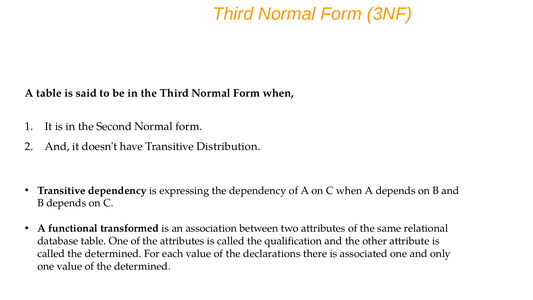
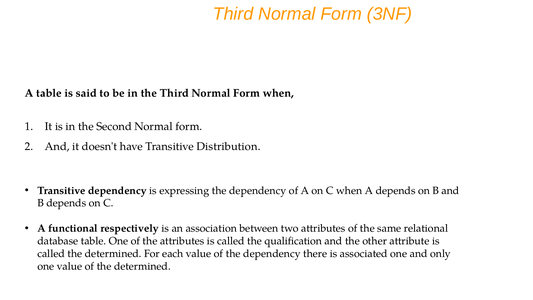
transformed: transformed -> respectively
of the declarations: declarations -> dependency
